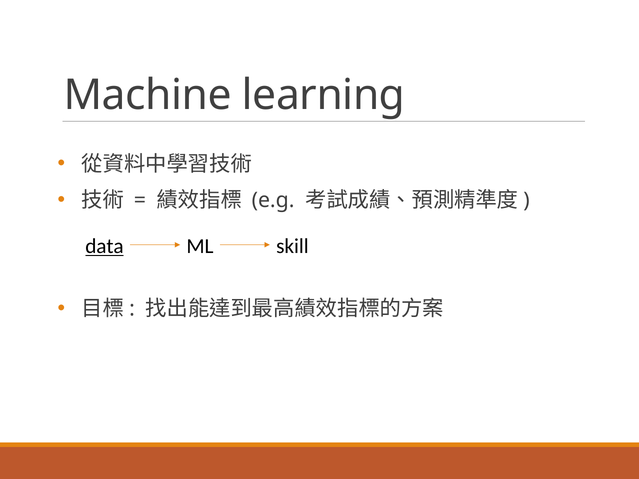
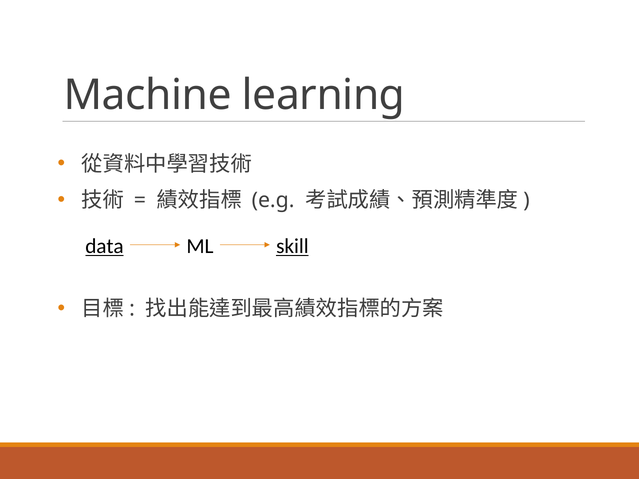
skill underline: none -> present
